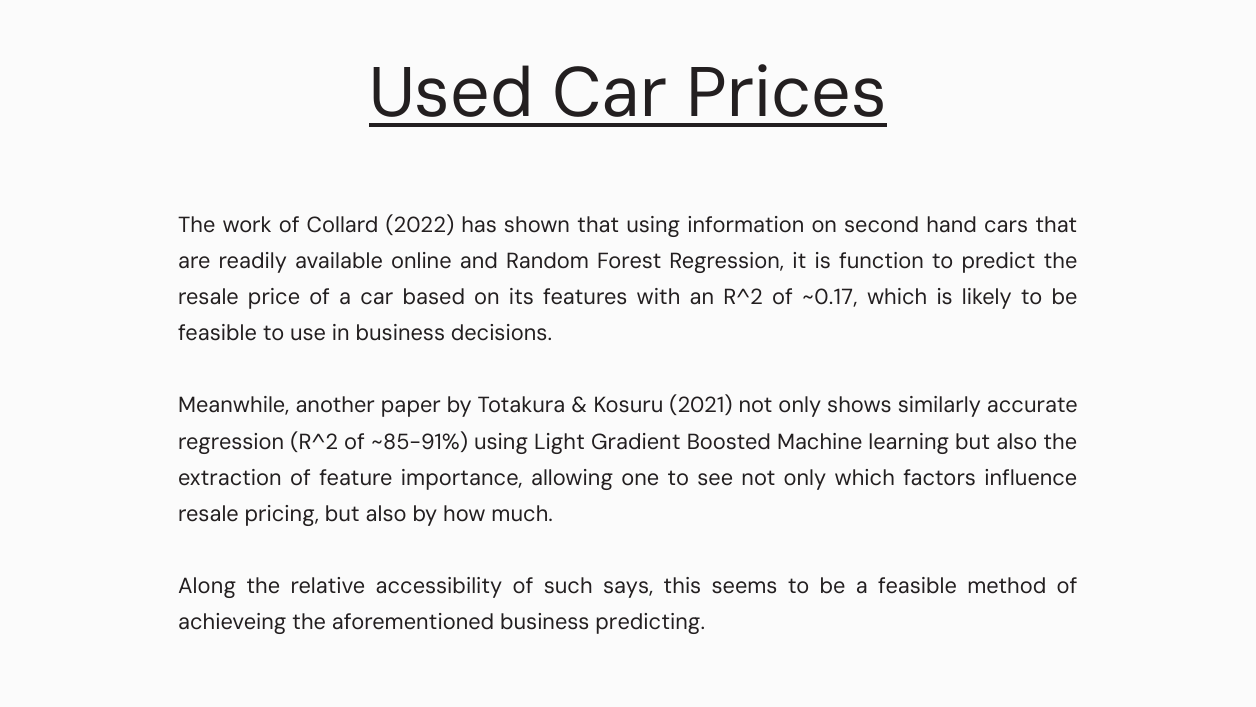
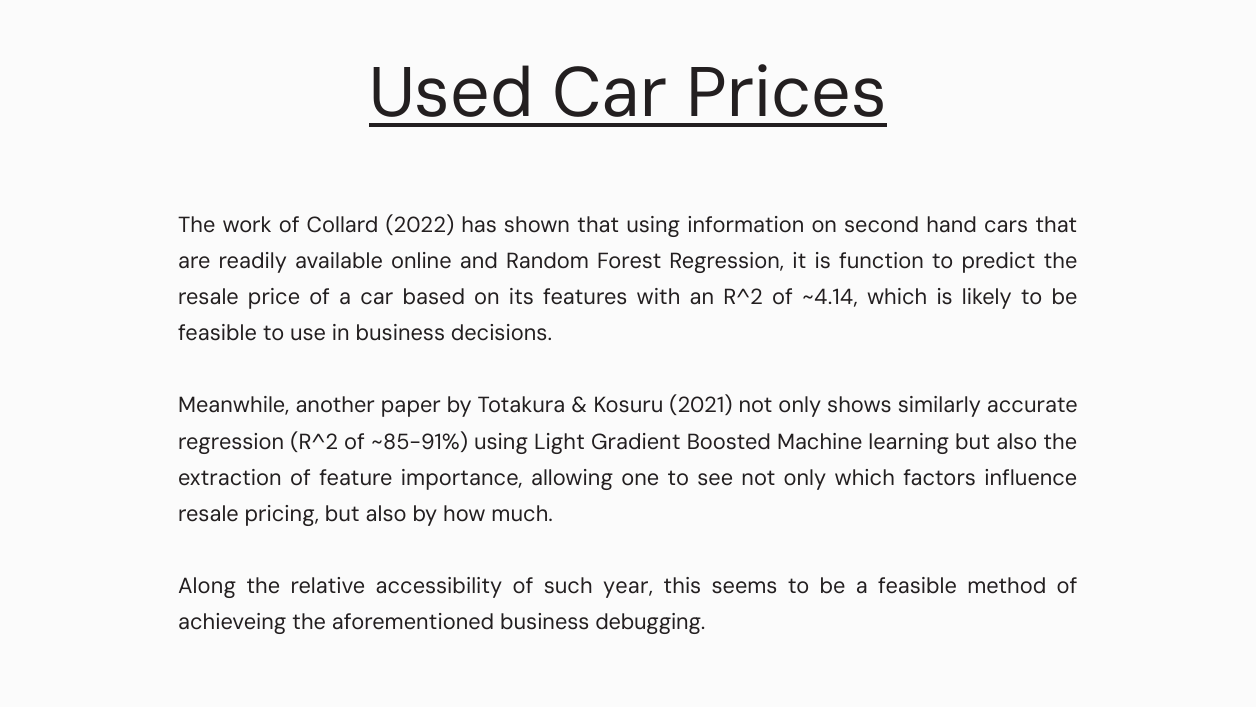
~0.17: ~0.17 -> ~4.14
says: says -> year
predicting: predicting -> debugging
